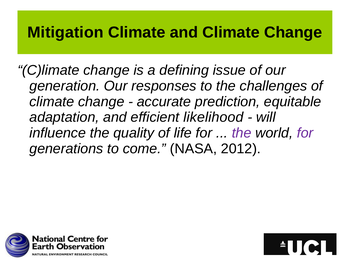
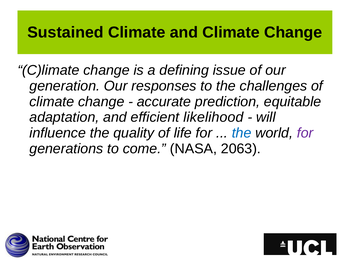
Mitigation: Mitigation -> Sustained
the at (242, 133) colour: purple -> blue
2012: 2012 -> 2063
